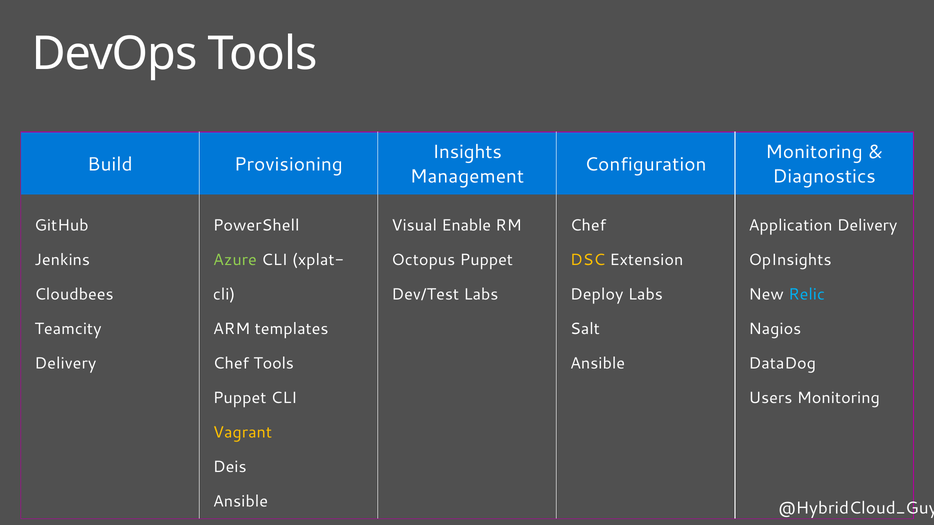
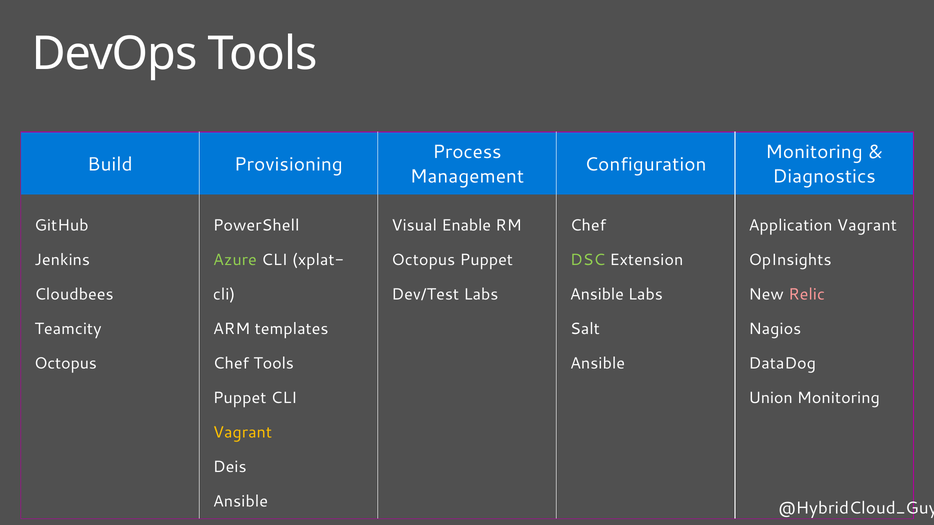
Insights: Insights -> Process
Application Delivery: Delivery -> Vagrant
DSC colour: yellow -> light green
Deploy at (597, 294): Deploy -> Ansible
Relic colour: light blue -> pink
Delivery at (65, 363): Delivery -> Octopus
Users: Users -> Union
